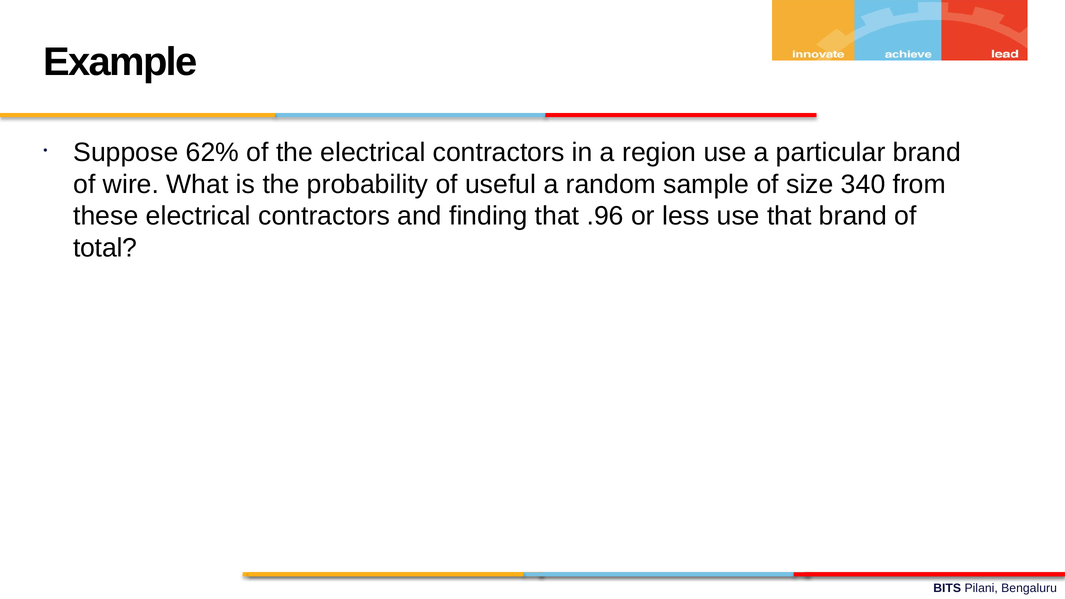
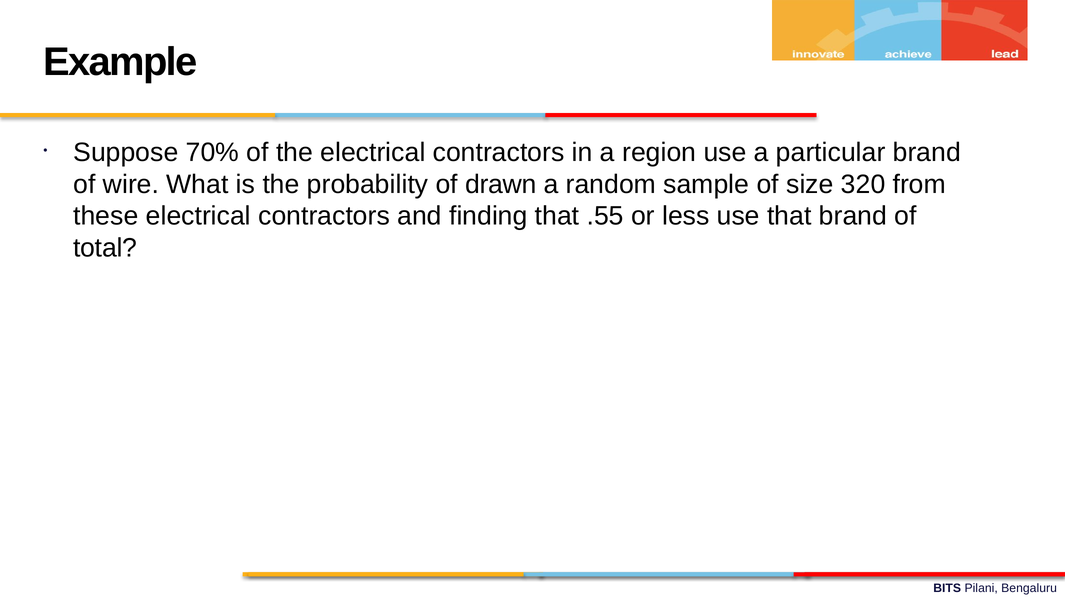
62%: 62% -> 70%
useful: useful -> drawn
340: 340 -> 320
.96: .96 -> .55
